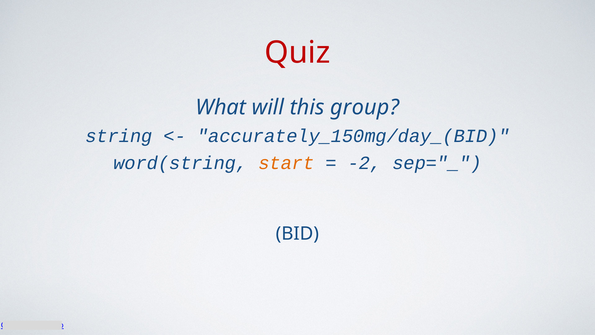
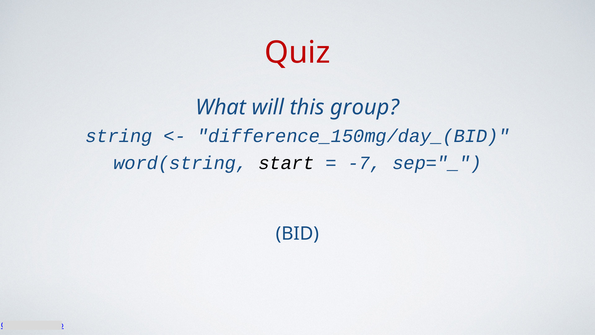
accurately_150mg/day_(BID: accurately_150mg/day_(BID -> difference_150mg/day_(BID
start colour: orange -> black
-2: -2 -> -7
